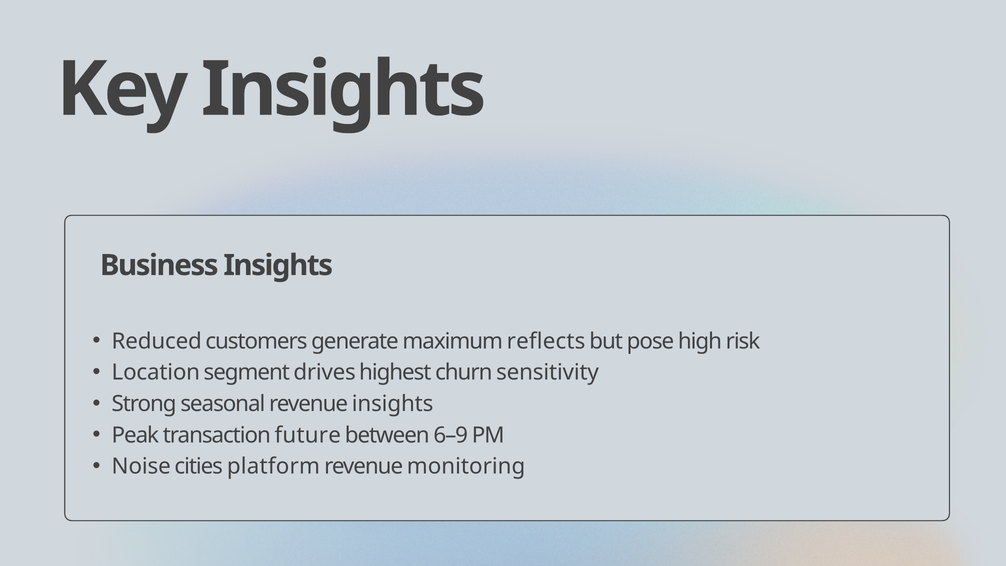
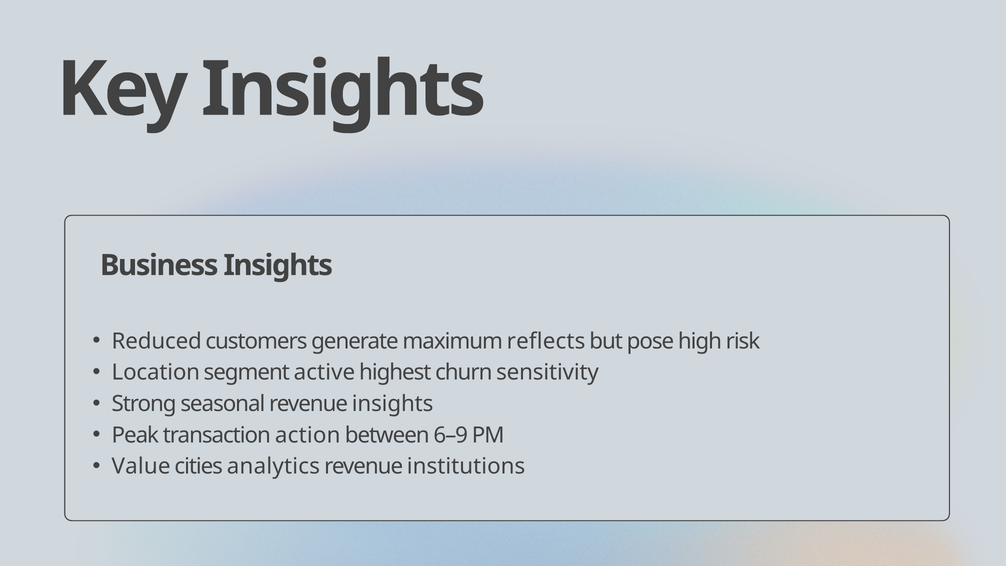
drives: drives -> active
future: future -> action
Noise: Noise -> Value
platform: platform -> analytics
monitoring: monitoring -> institutions
